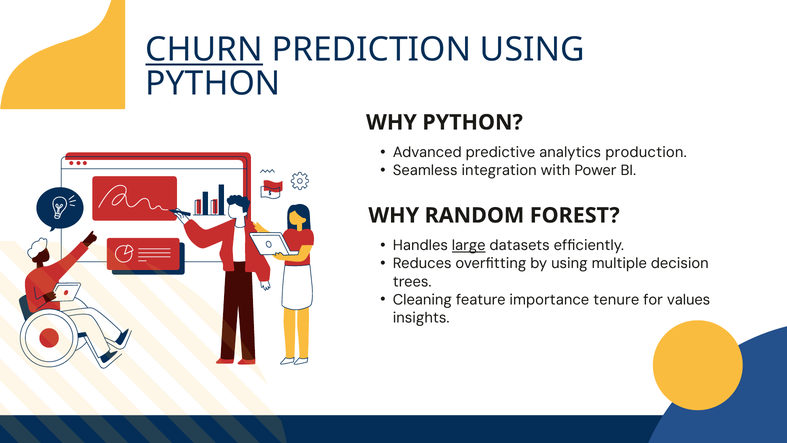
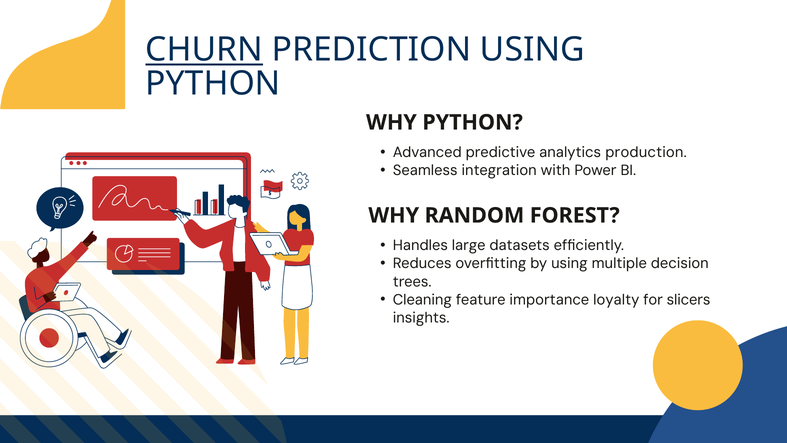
large underline: present -> none
tenure: tenure -> loyalty
values: values -> slicers
